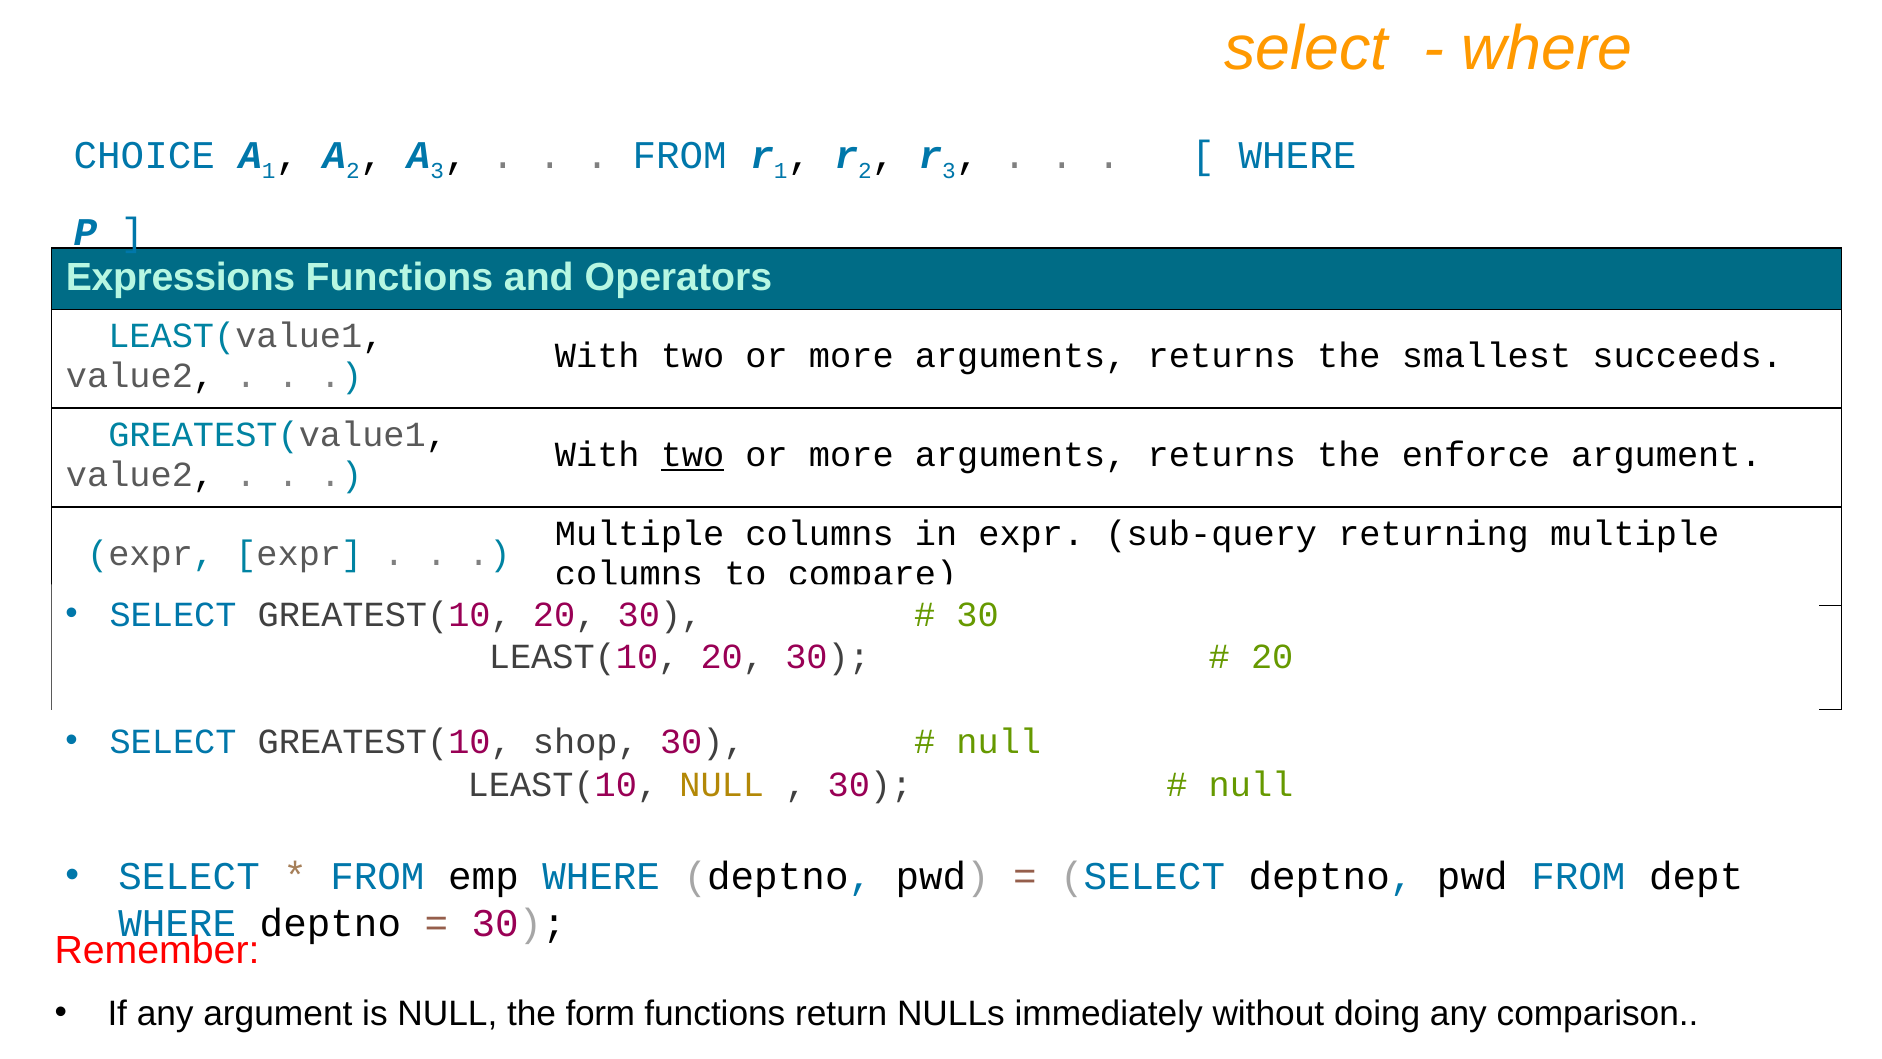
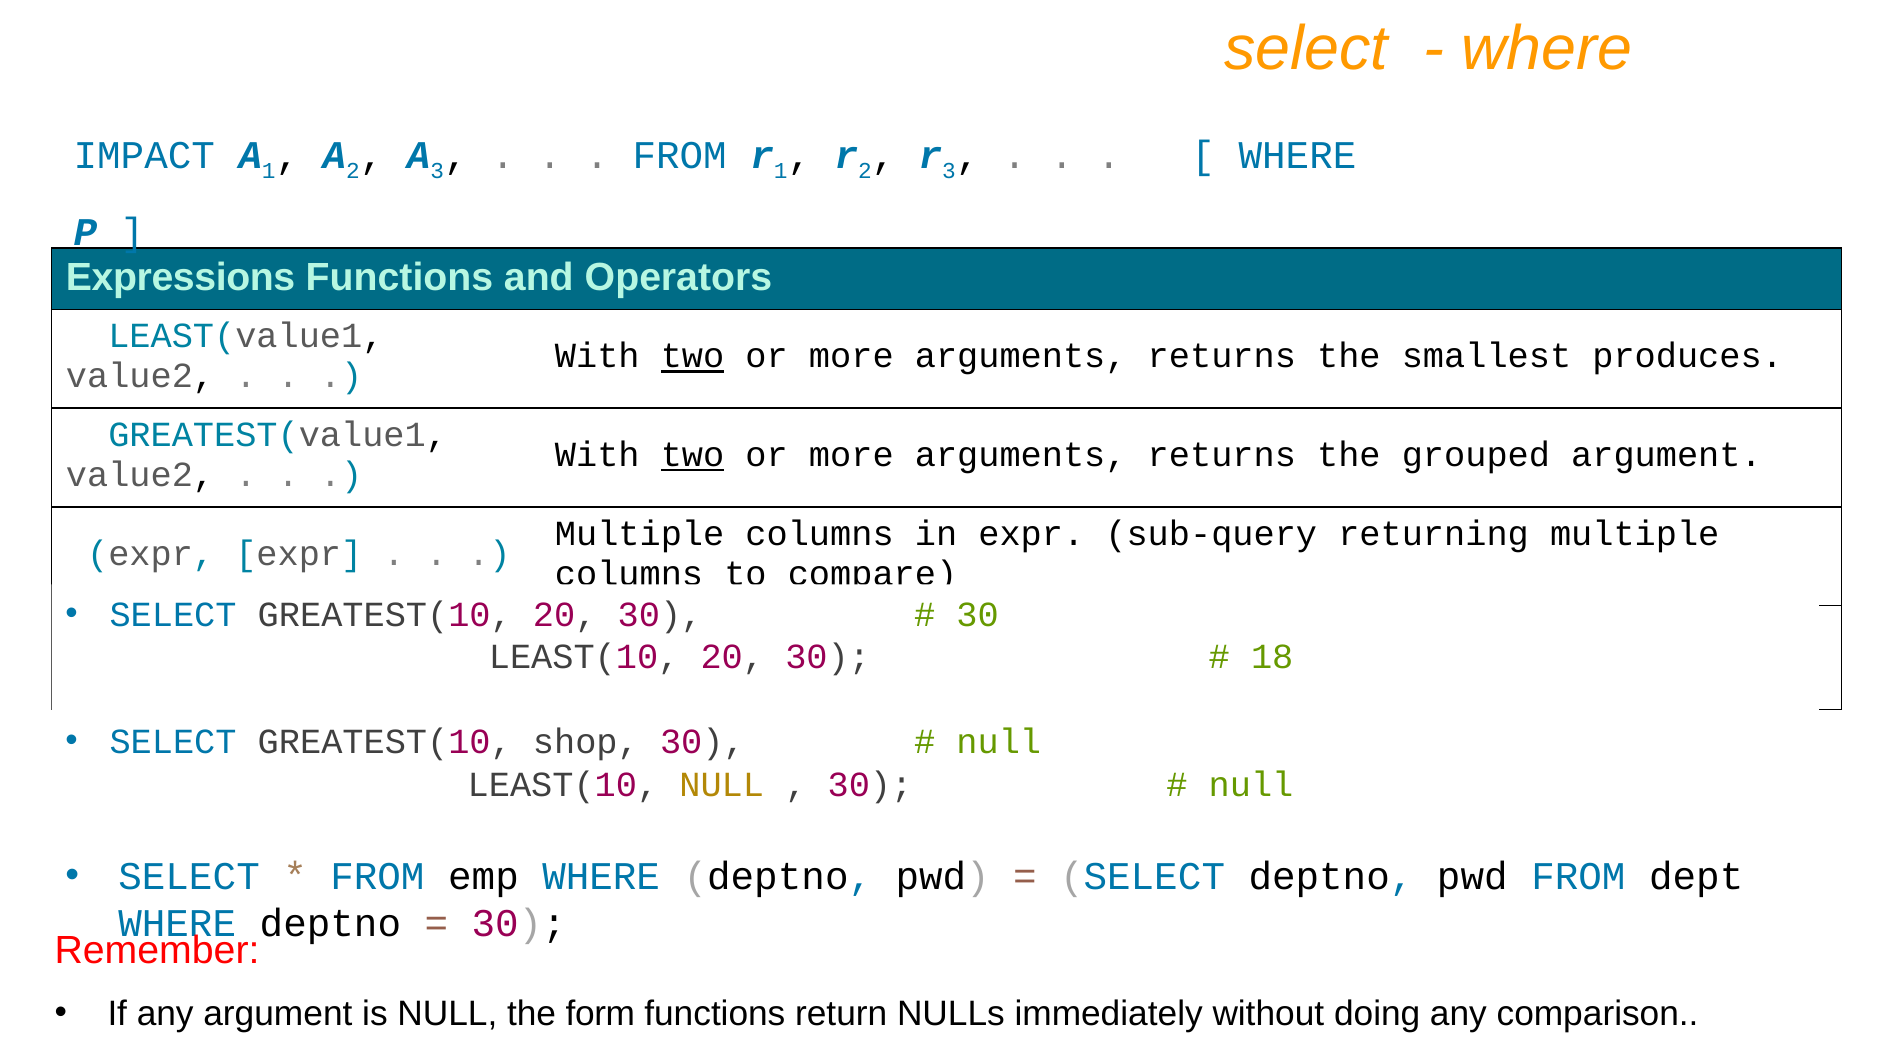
CHOICE: CHOICE -> IMPACT
two at (693, 356) underline: none -> present
succeeds: succeeds -> produces
enforce: enforce -> grouped
20 at (1272, 657): 20 -> 18
